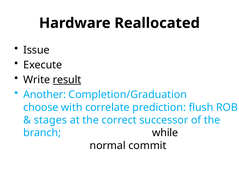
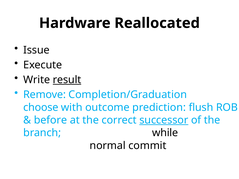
Another: Another -> Remove
correlate: correlate -> outcome
stages: stages -> before
successor underline: none -> present
